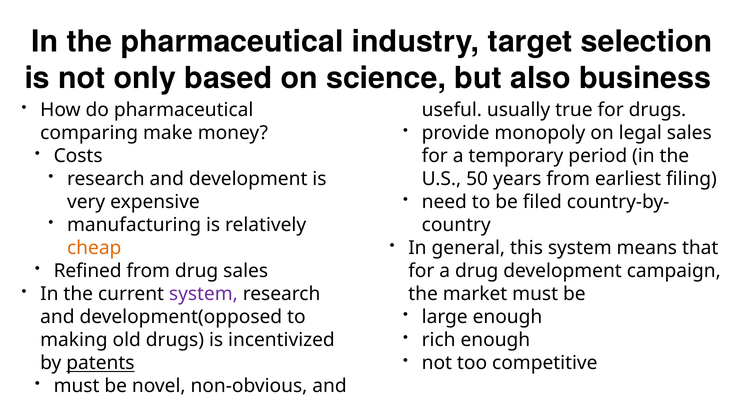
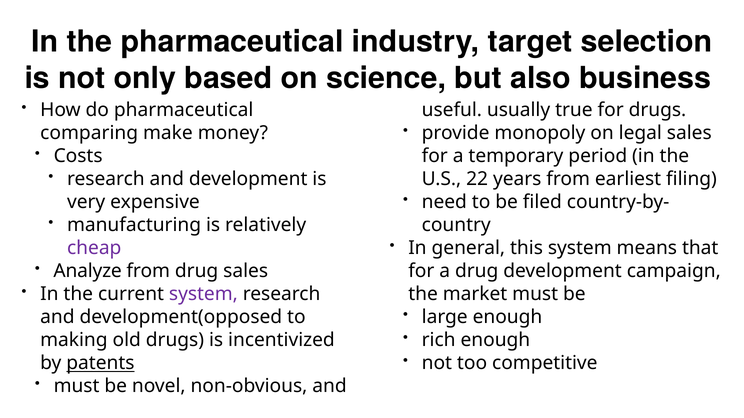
50: 50 -> 22
cheap colour: orange -> purple
Refined: Refined -> Analyze
